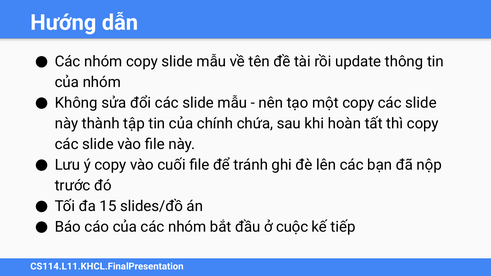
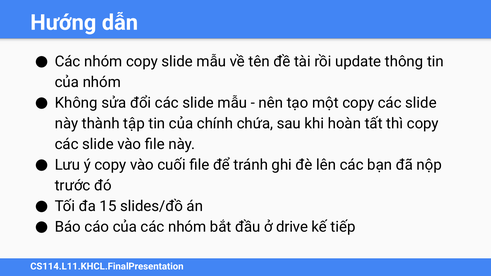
cuộc: cuộc -> drive
